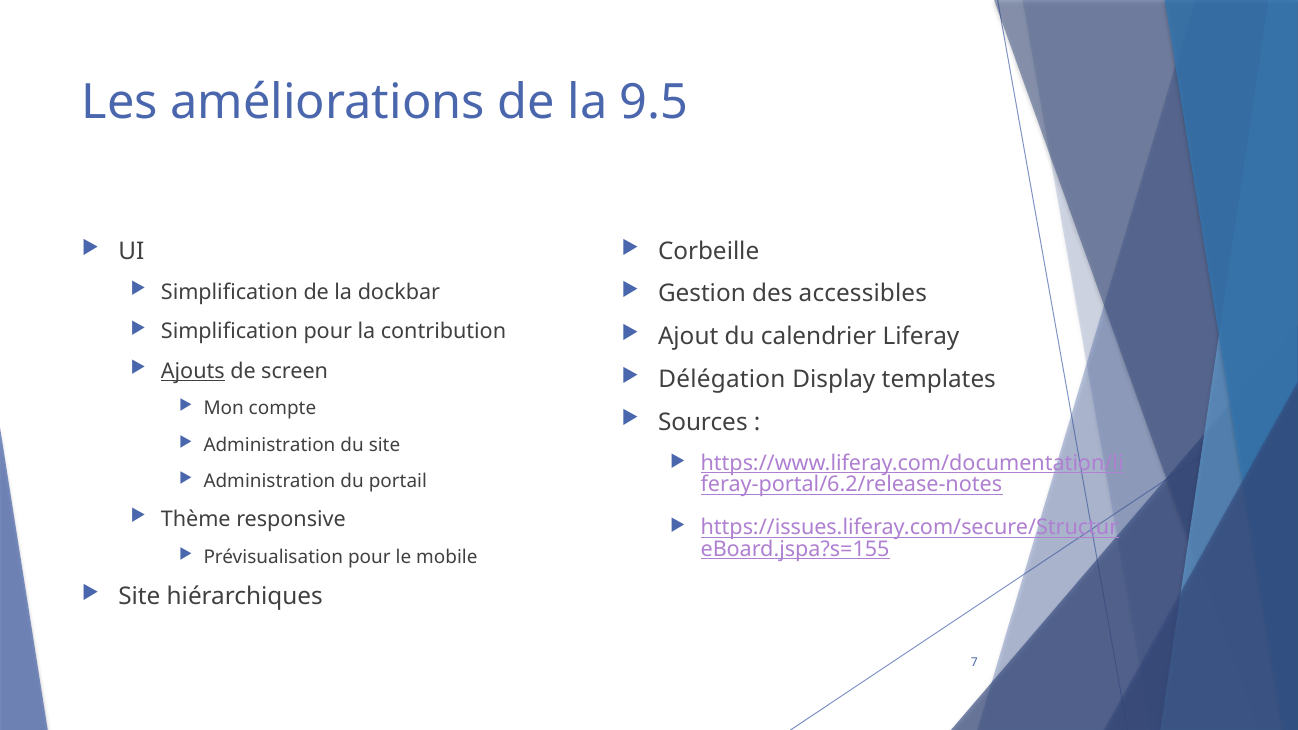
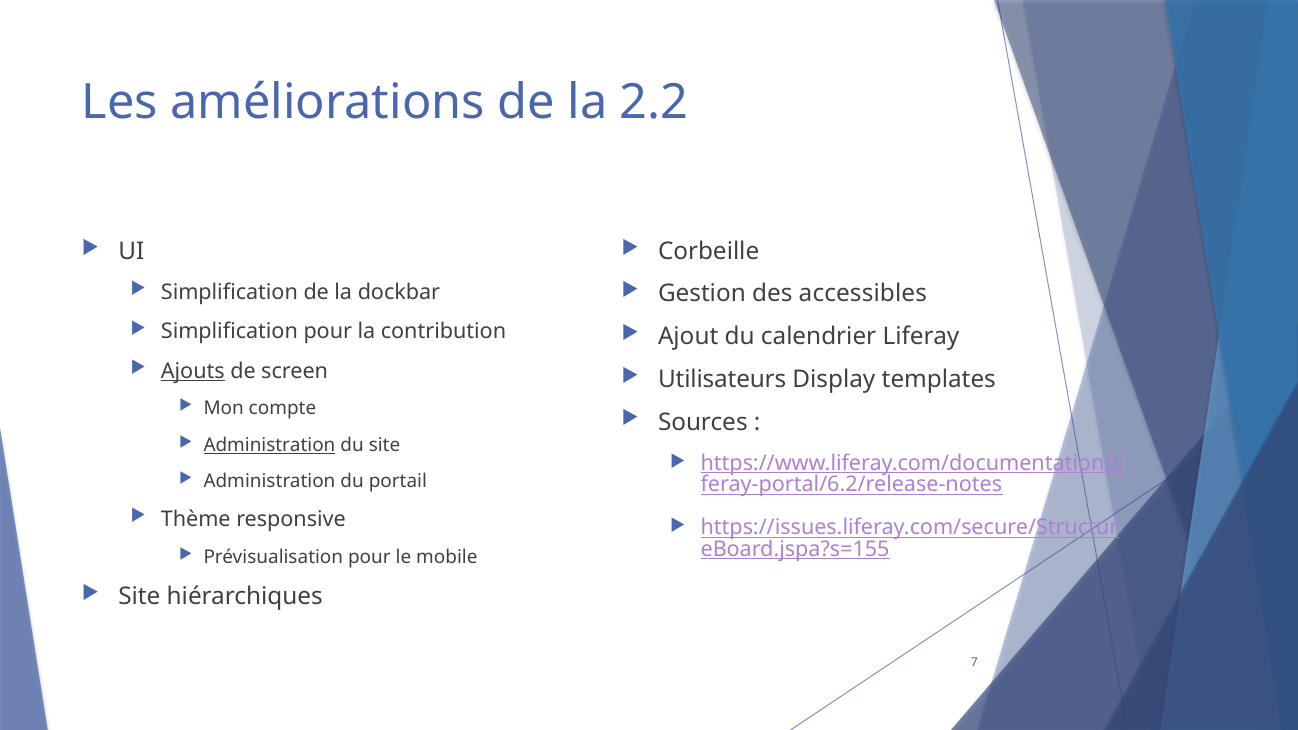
9.5: 9.5 -> 2.2
Délégation: Délégation -> Utilisateurs
Administration at (269, 445) underline: none -> present
